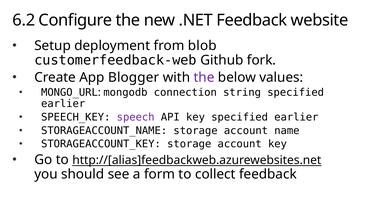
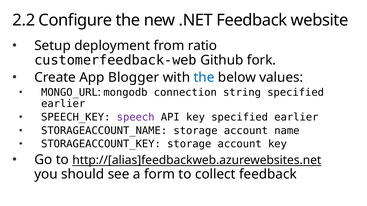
6.2: 6.2 -> 2.2
blob: blob -> ratio
the at (204, 78) colour: purple -> blue
